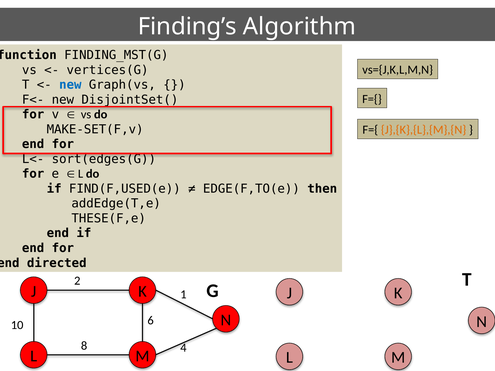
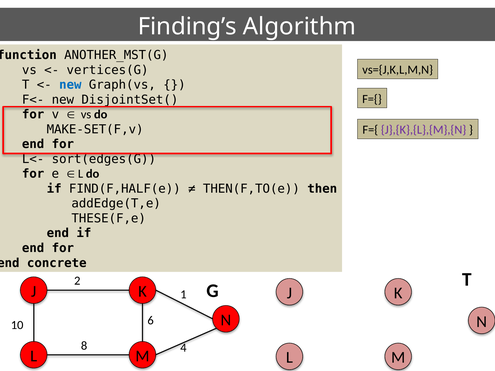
FINDING_MST(G: FINDING_MST(G -> ANOTHER_MST(G
J},{K},{L},{M},{N colour: orange -> purple
FIND(F,USED(e: FIND(F,USED(e -> FIND(F,HALF(e
EDGE(F,TO(e: EDGE(F,TO(e -> THEN(F,TO(e
directed: directed -> concrete
